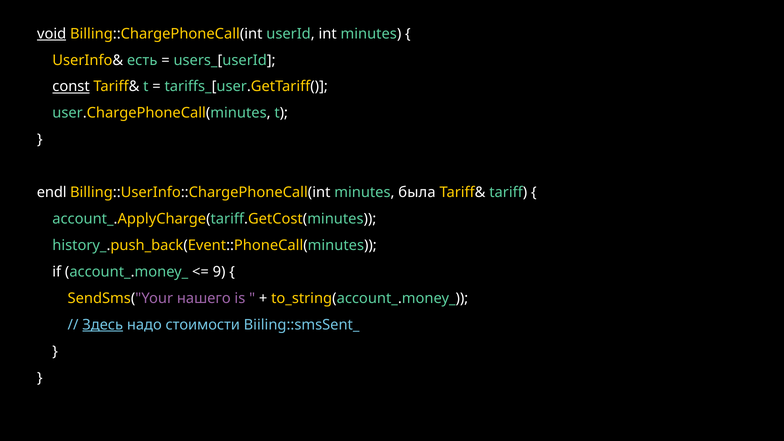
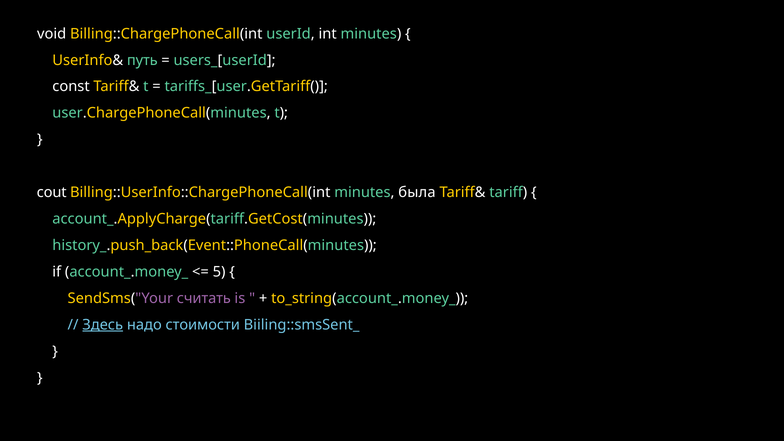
void underline: present -> none
есть: есть -> путь
const underline: present -> none
endl: endl -> cout
9: 9 -> 5
нашего: нашего -> считать
